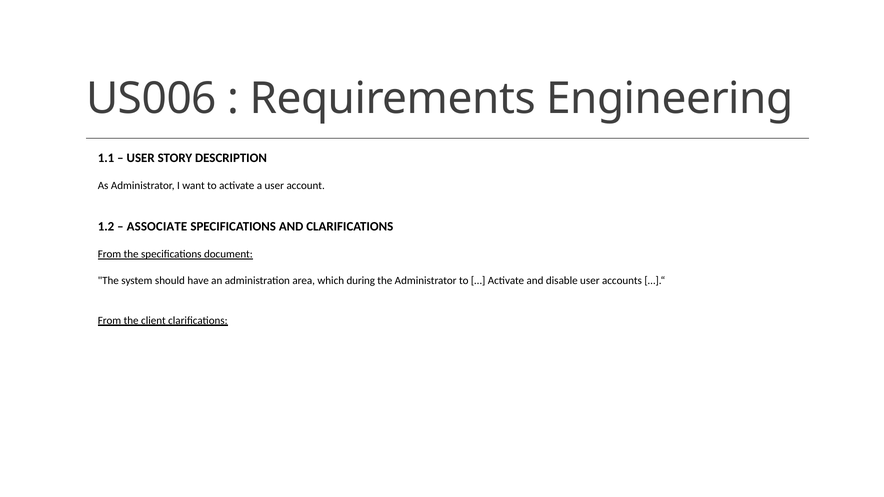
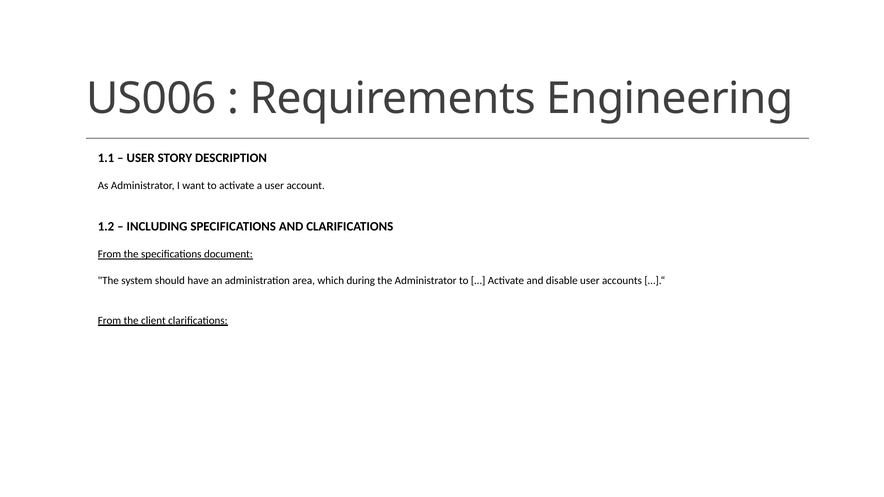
ASSOCIATE: ASSOCIATE -> INCLUDING
